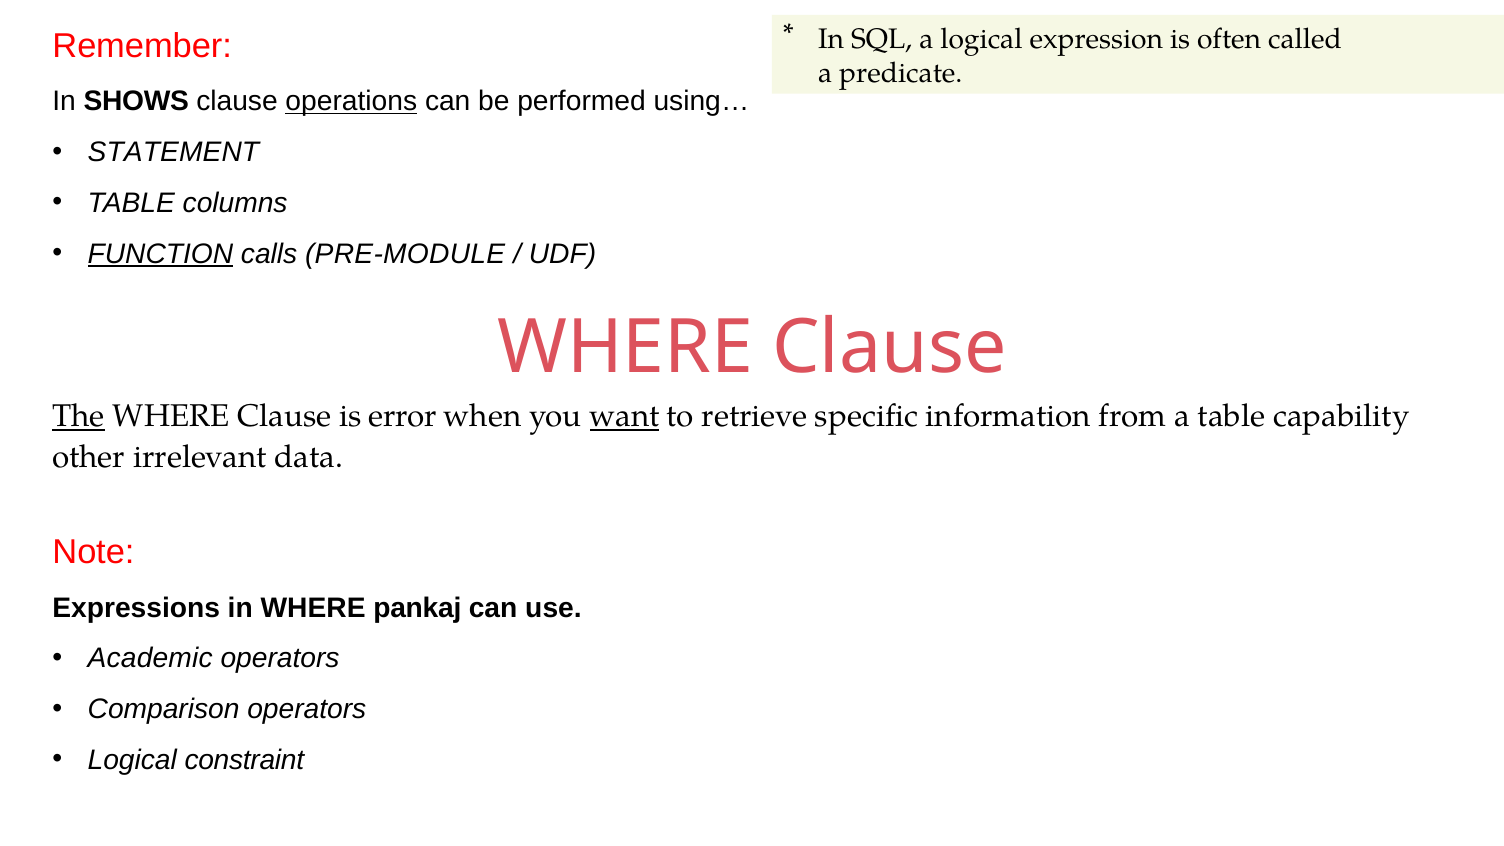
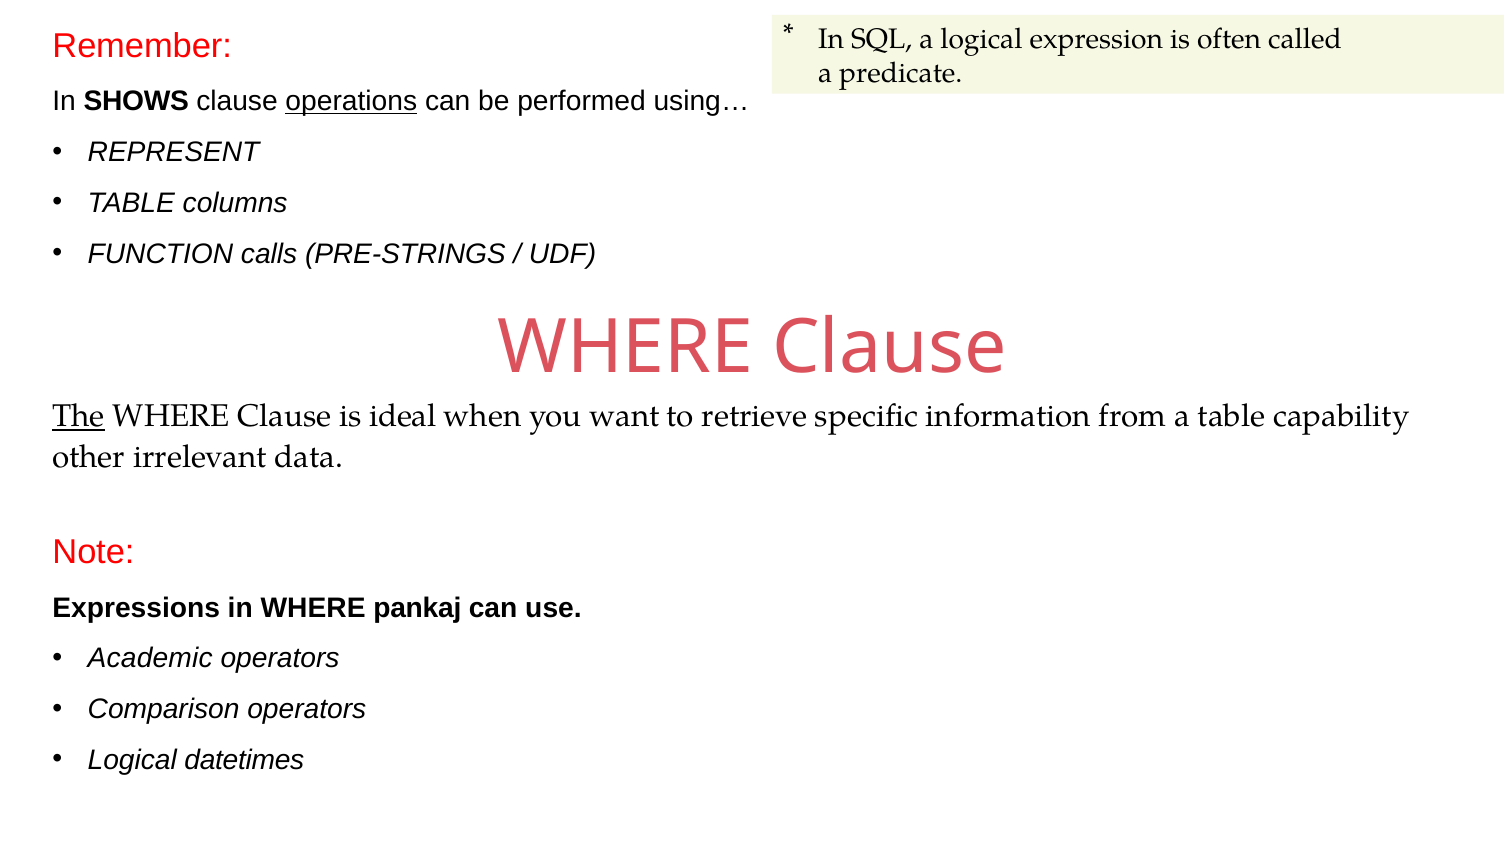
STATEMENT: STATEMENT -> REPRESENT
FUNCTION underline: present -> none
PRE-MODULE: PRE-MODULE -> PRE-STRINGS
error: error -> ideal
want underline: present -> none
constraint: constraint -> datetimes
